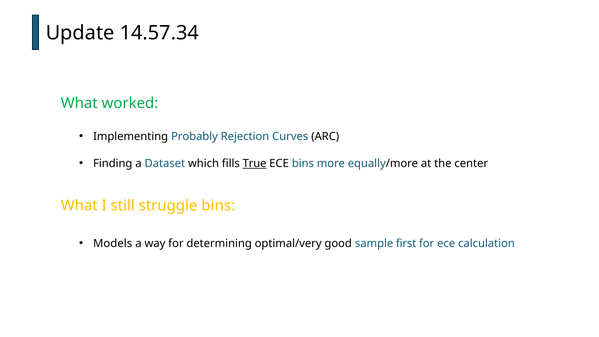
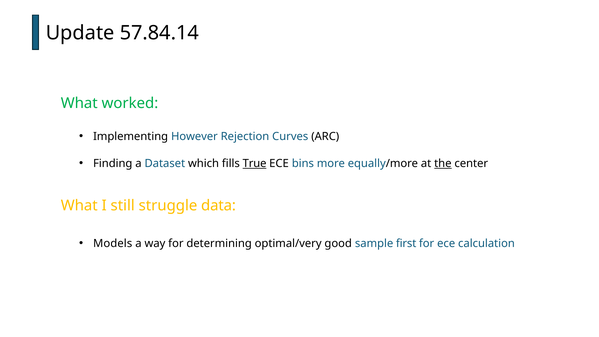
14.57.34: 14.57.34 -> 57.84.14
Probably: Probably -> However
the underline: none -> present
struggle bins: bins -> data
